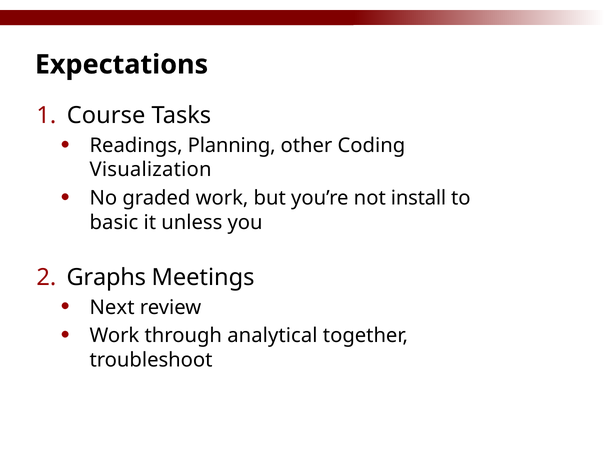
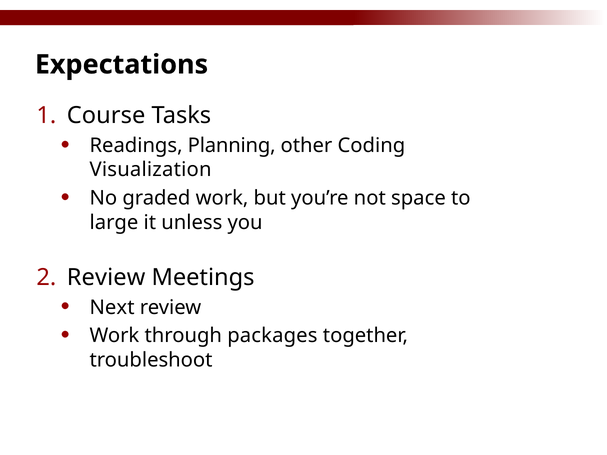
install: install -> space
basic: basic -> large
Graphs at (106, 277): Graphs -> Review
analytical: analytical -> packages
